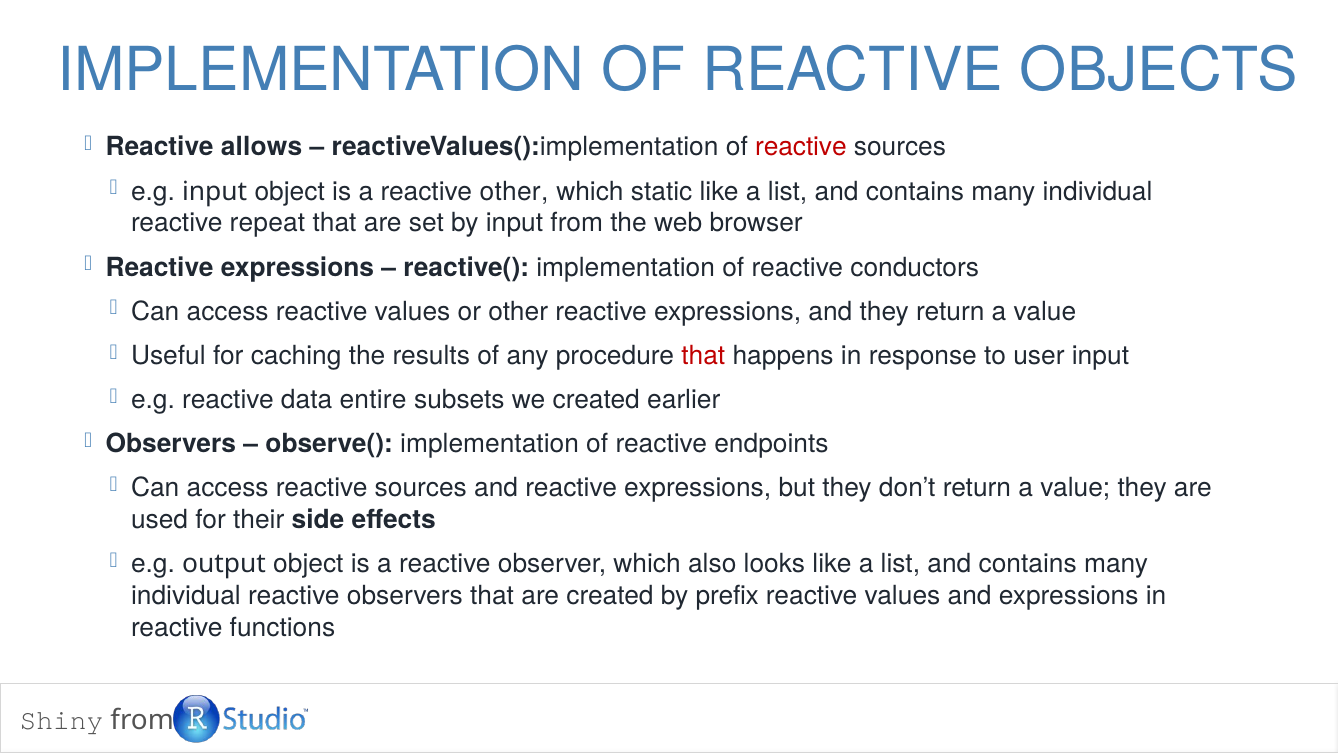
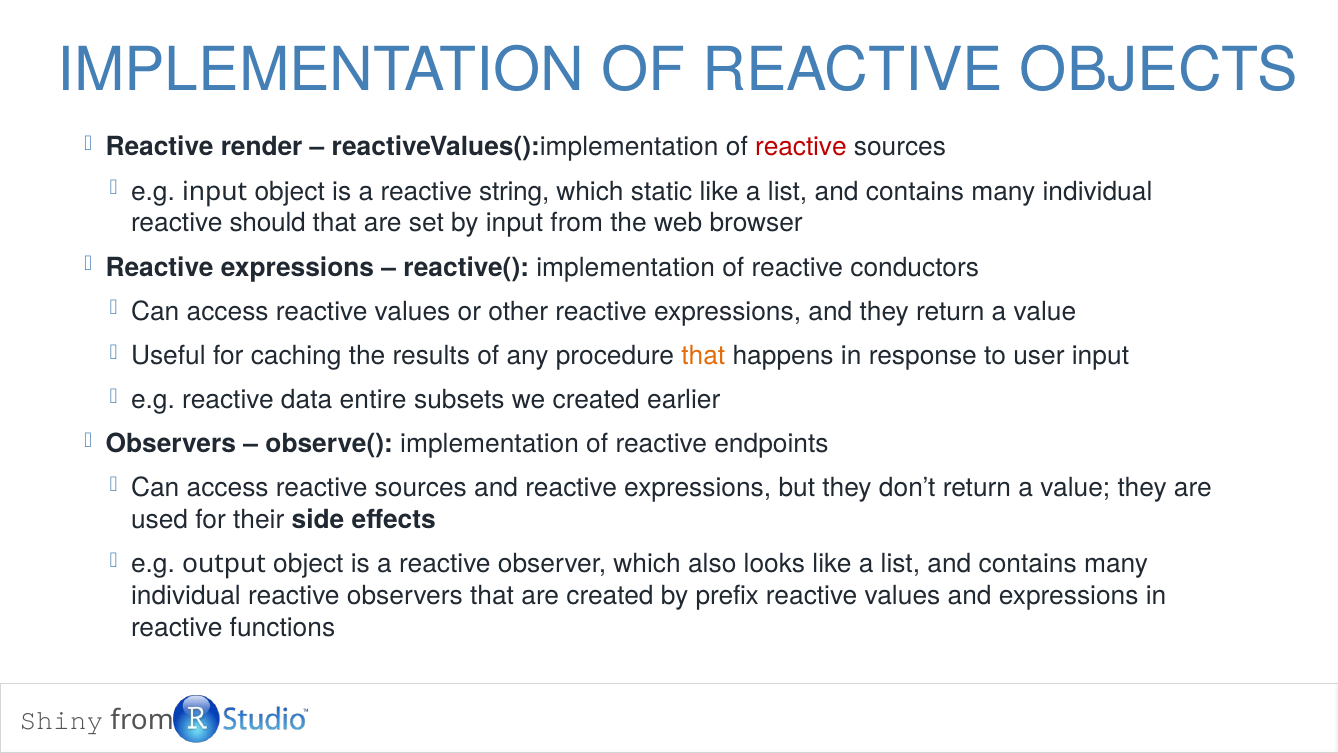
allows: allows -> render
reactive other: other -> string
repeat: repeat -> should
that at (703, 356) colour: red -> orange
